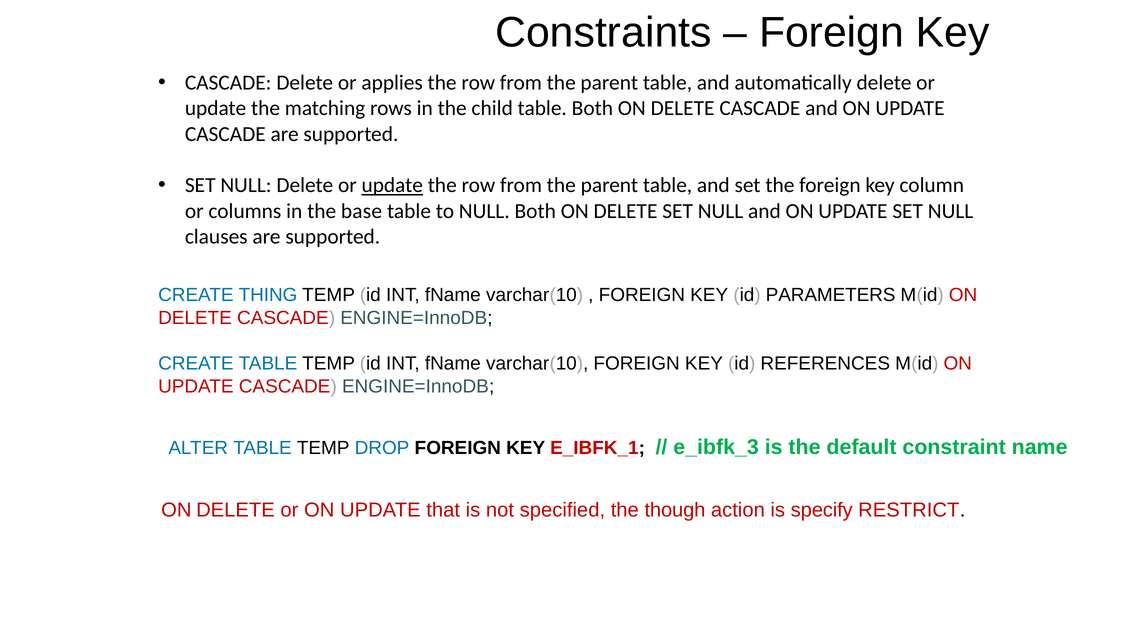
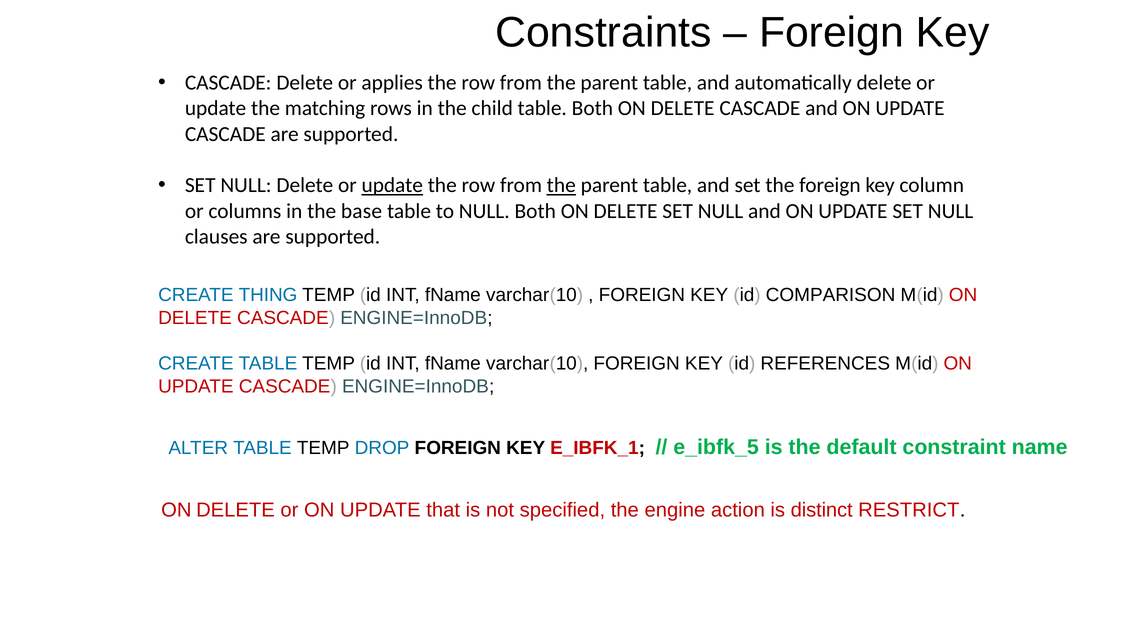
the at (561, 185) underline: none -> present
PARAMETERS: PARAMETERS -> COMPARISON
e_ibfk_3: e_ibfk_3 -> e_ibfk_5
though: though -> engine
specify: specify -> distinct
